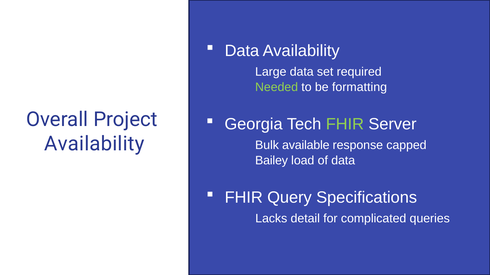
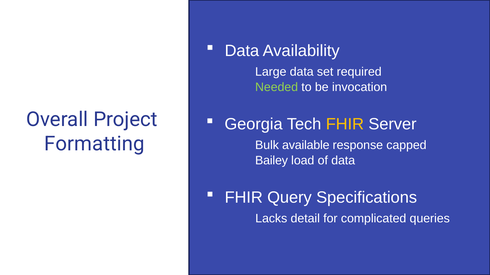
formatting: formatting -> invocation
FHIR at (345, 124) colour: light green -> yellow
Availability at (94, 144): Availability -> Formatting
